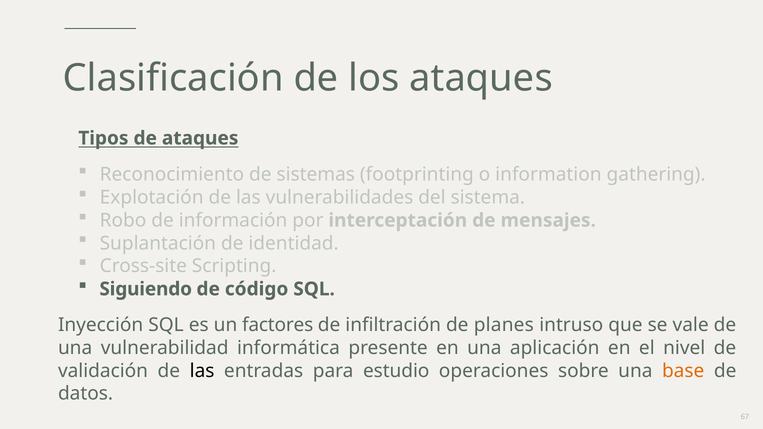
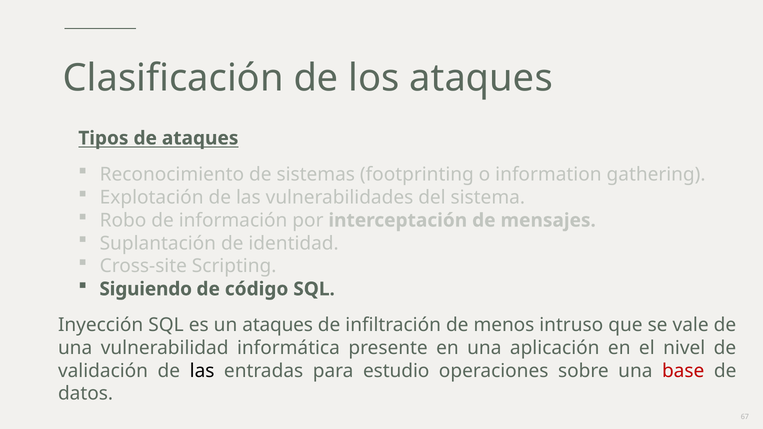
un factores: factores -> ataques
planes: planes -> menos
base colour: orange -> red
